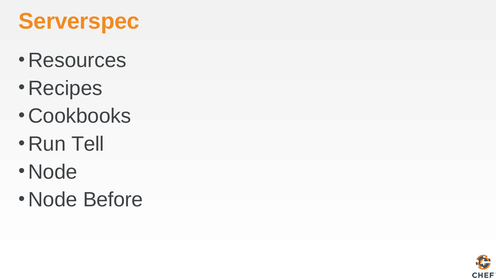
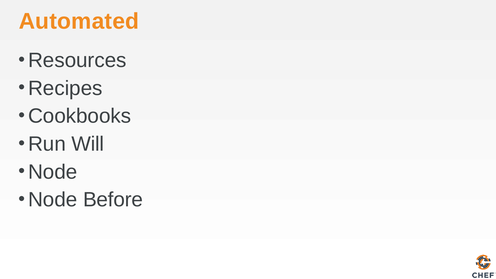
Serverspec: Serverspec -> Automated
Tell: Tell -> Will
